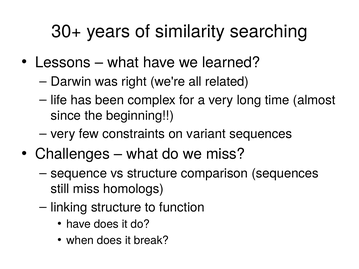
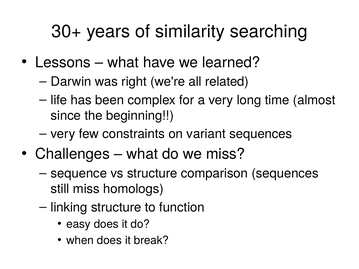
have at (79, 224): have -> easy
